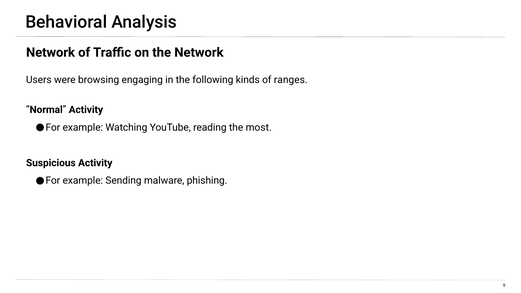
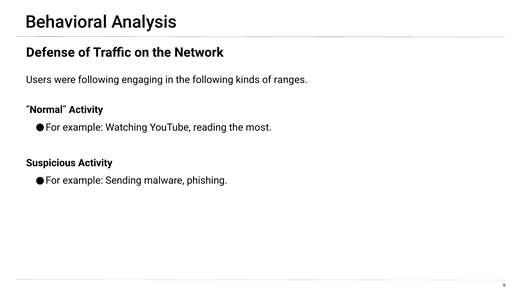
Network at (51, 52): Network -> Defense
were browsing: browsing -> following
